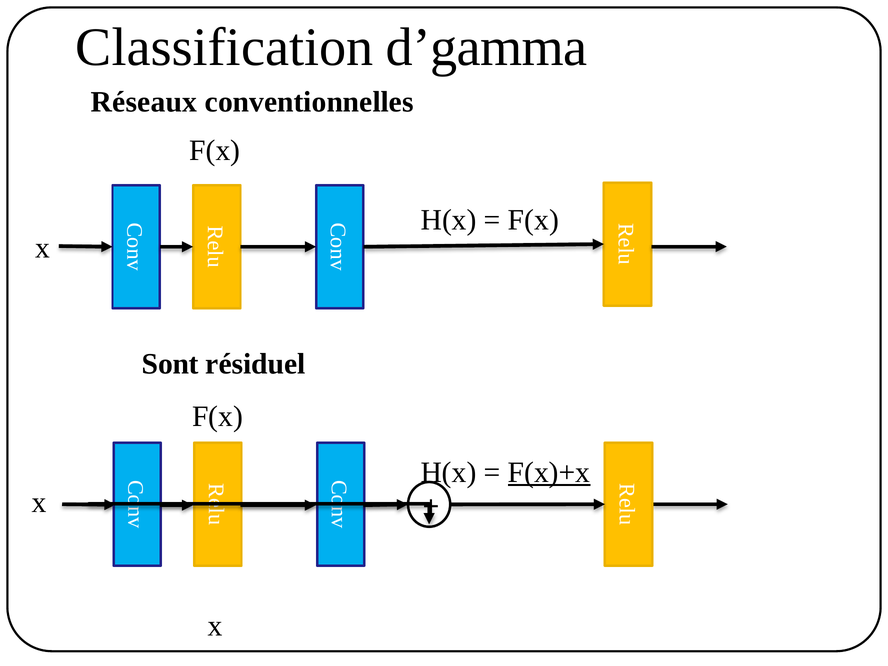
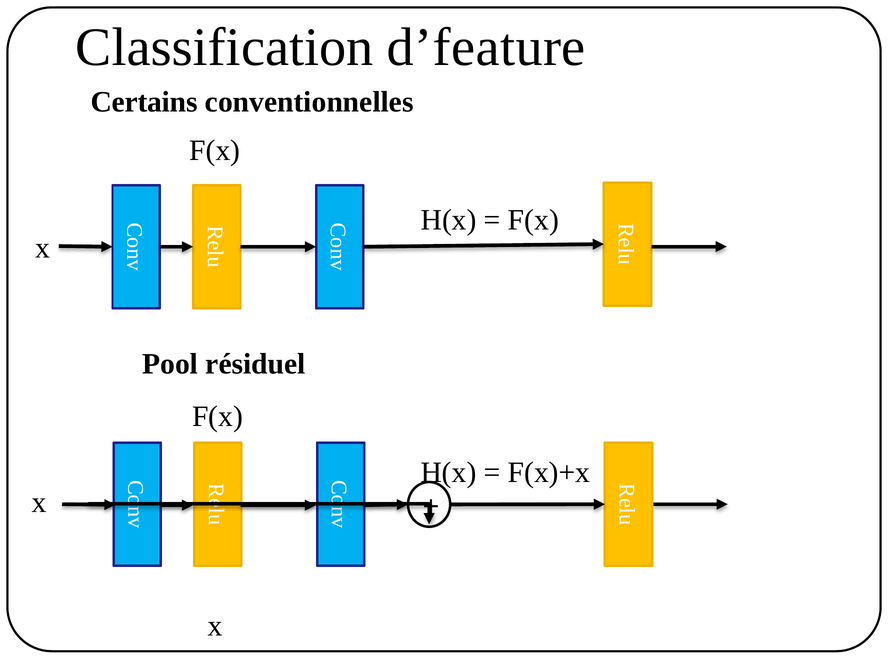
d’gamma: d’gamma -> d’feature
Réseaux: Réseaux -> Certains
Sont: Sont -> Pool
F(x)+x underline: present -> none
